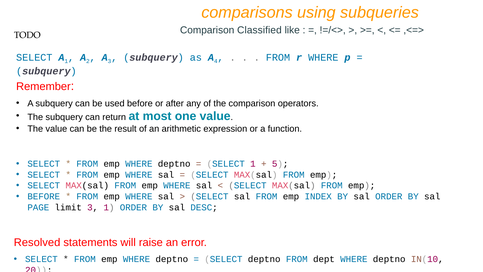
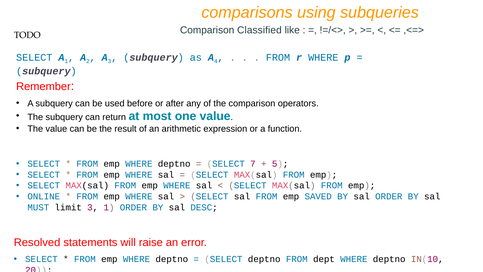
SELECT 1: 1 -> 7
BEFORE at (44, 196): BEFORE -> ONLINE
INDEX: INDEX -> SAVED
PAGE: PAGE -> MUST
